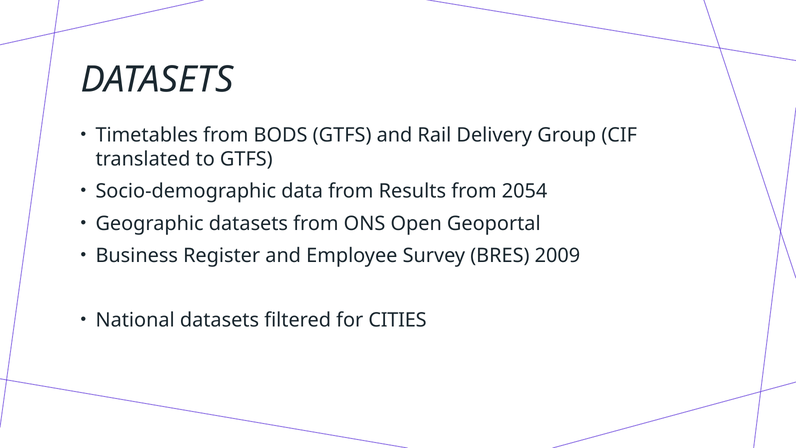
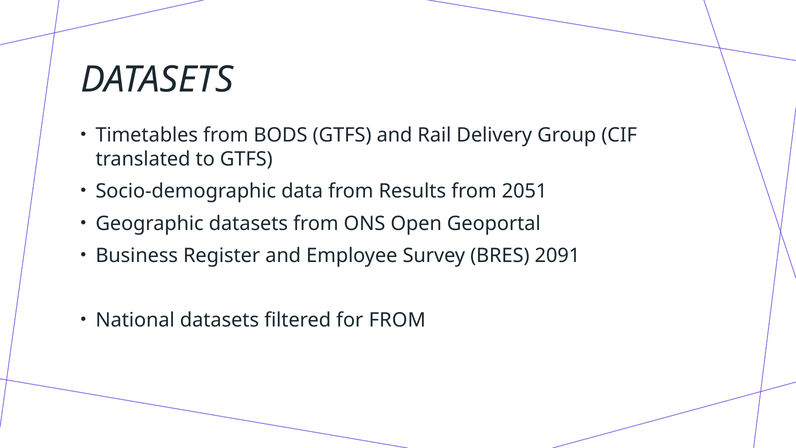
2054: 2054 -> 2051
2009: 2009 -> 2091
for CITIES: CITIES -> FROM
